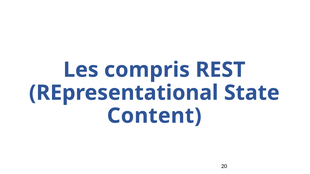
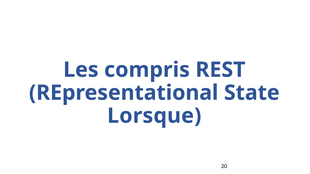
Content: Content -> Lorsque
